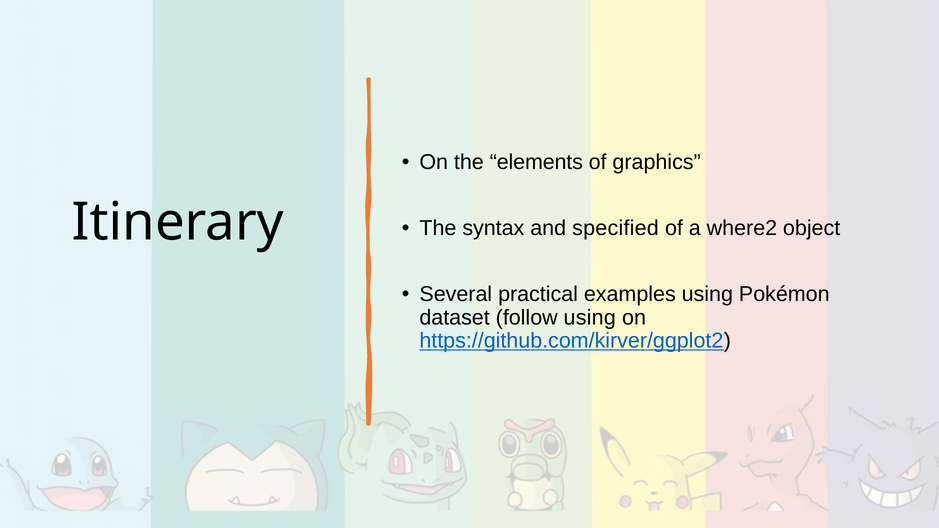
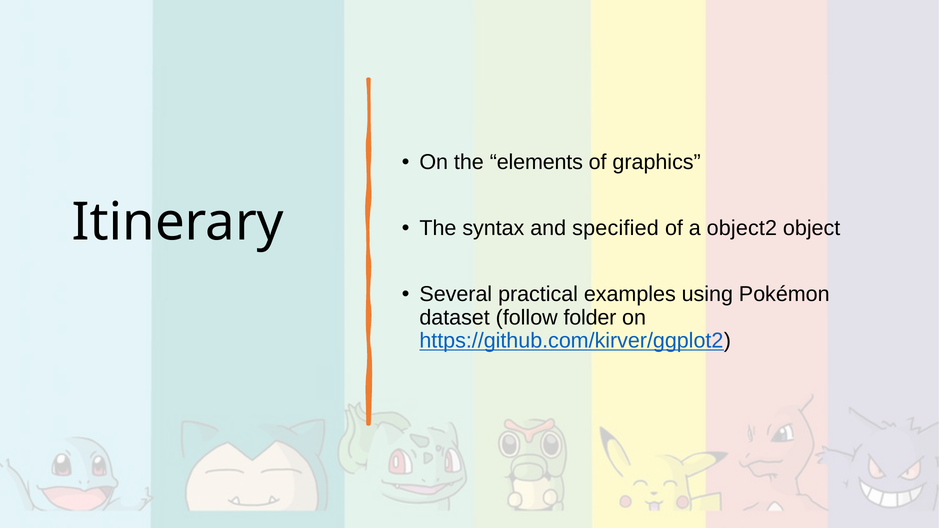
where2: where2 -> object2
follow using: using -> folder
